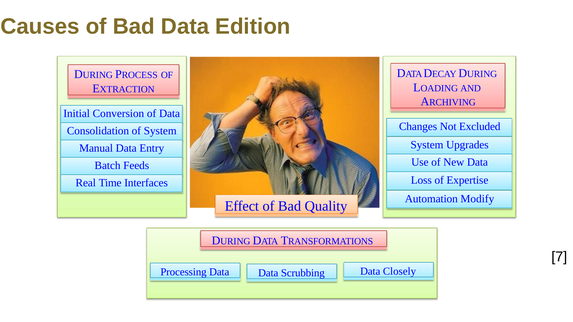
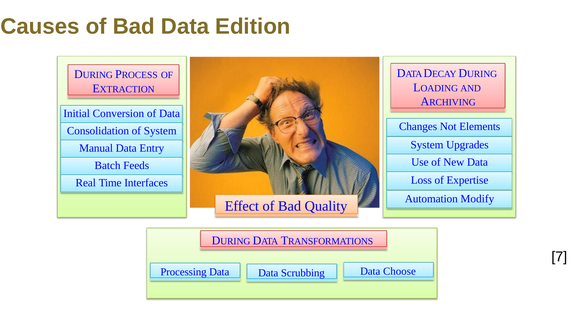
Excluded: Excluded -> Elements
Closely: Closely -> Choose
